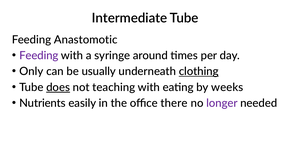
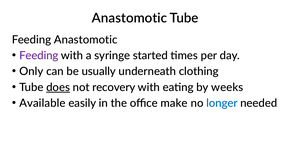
Intermediate at (129, 18): Intermediate -> Anastomotic
around: around -> started
clothing underline: present -> none
teaching: teaching -> recovery
Nutrients: Nutrients -> Available
there: there -> make
longer colour: purple -> blue
